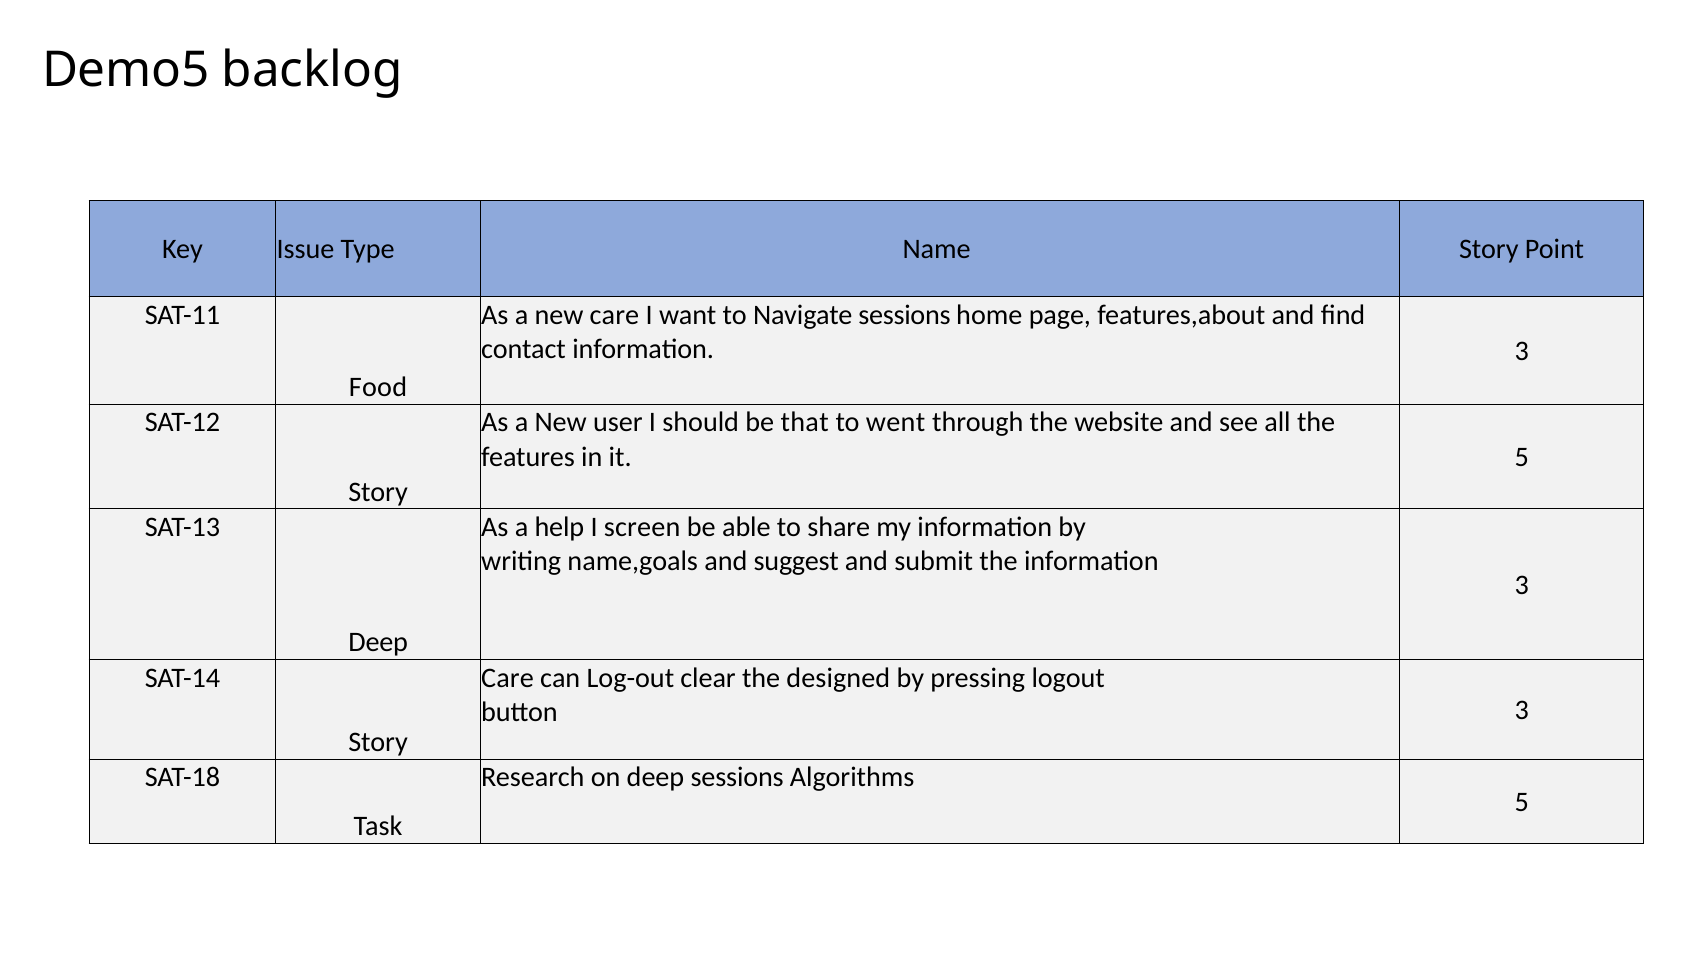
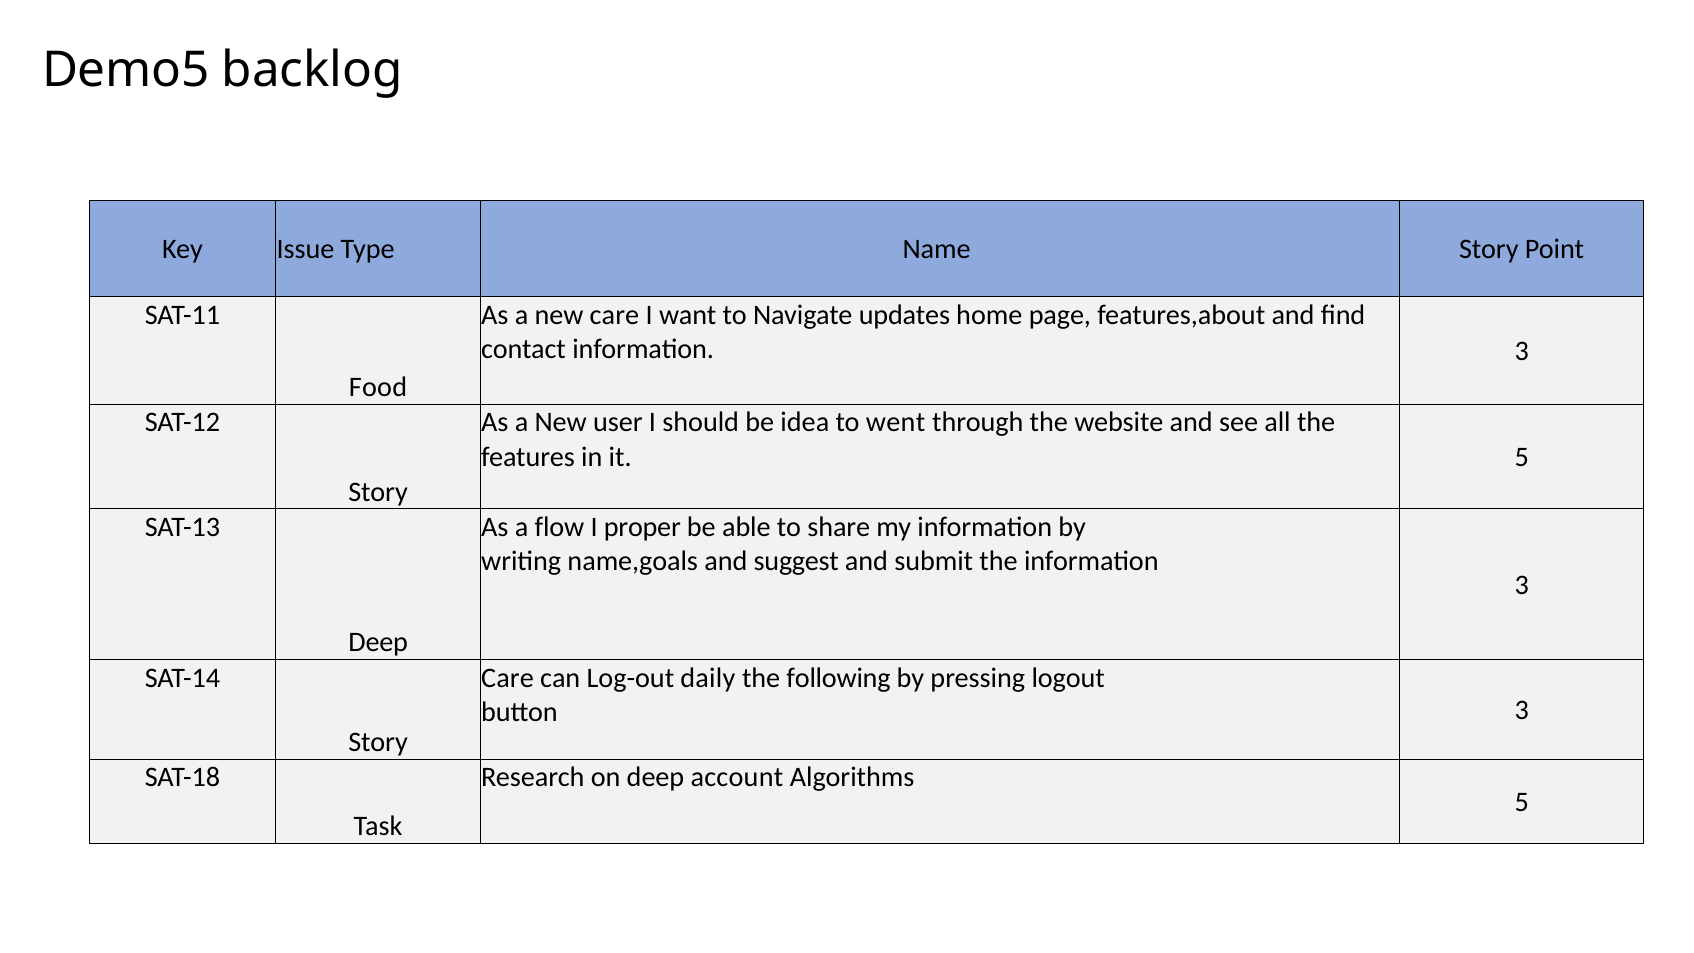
Navigate sessions: sessions -> updates
that: that -> idea
help: help -> flow
screen: screen -> proper
clear: clear -> daily
designed: designed -> following
deep sessions: sessions -> account
